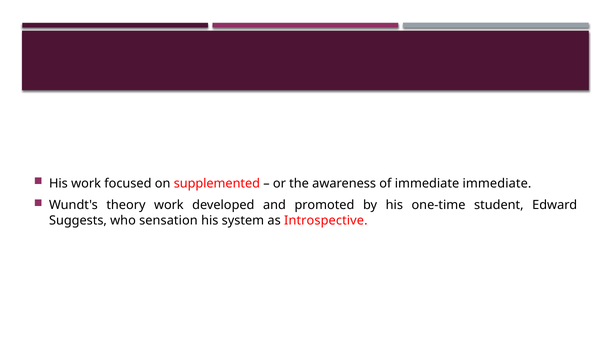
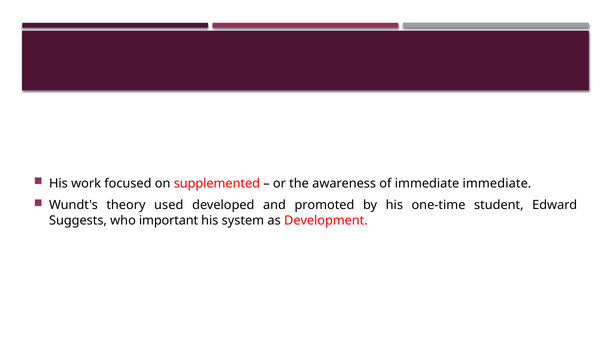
theory work: work -> used
sensation: sensation -> important
Introspective: Introspective -> Development
